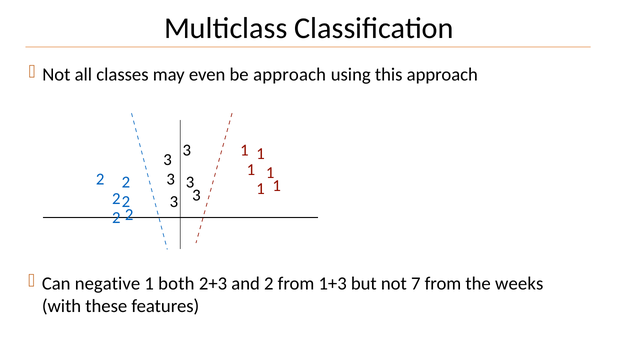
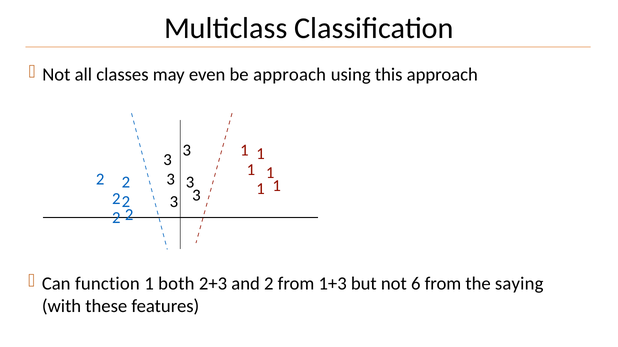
negative: negative -> function
7: 7 -> 6
weeks: weeks -> saying
